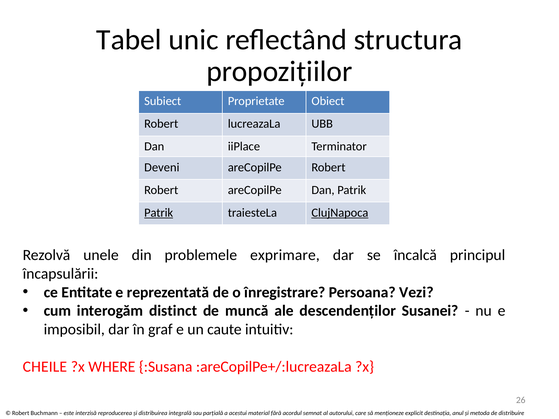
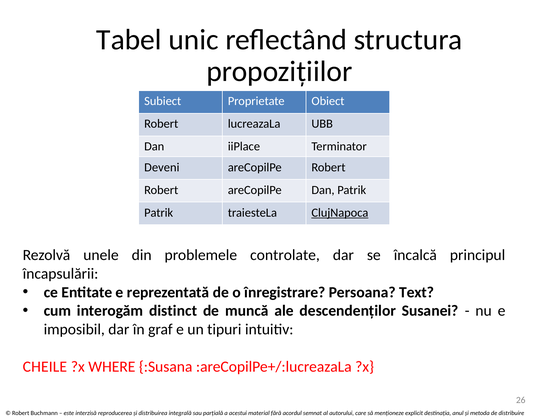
Patrik at (159, 213) underline: present -> none
exprimare: exprimare -> controlate
Vezi: Vezi -> Text
caute: caute -> tipuri
